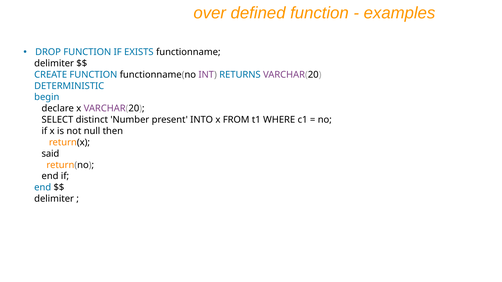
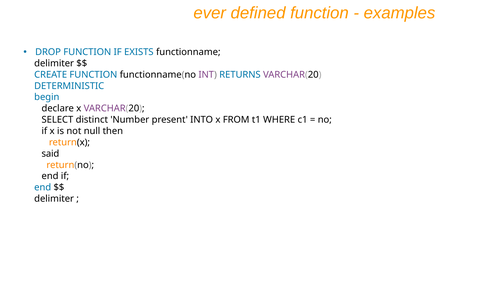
over: over -> ever
